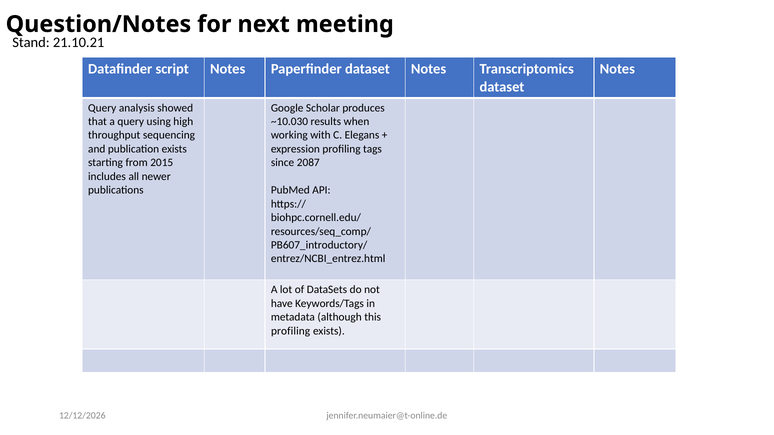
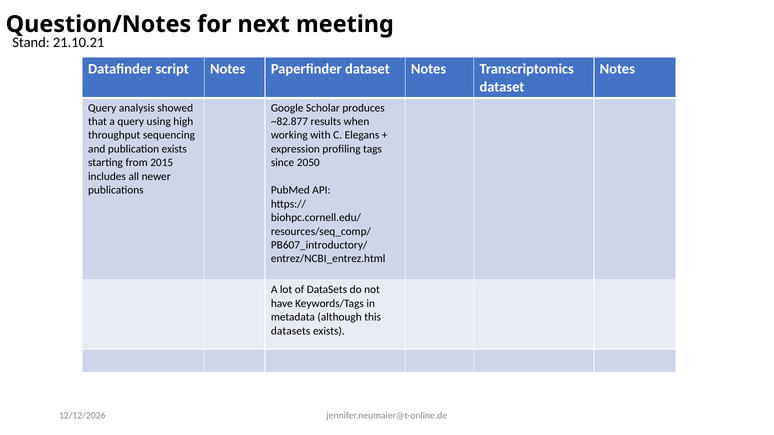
~10.030: ~10.030 -> ~82.877
2087: 2087 -> 2050
profiling at (291, 331): profiling -> datasets
